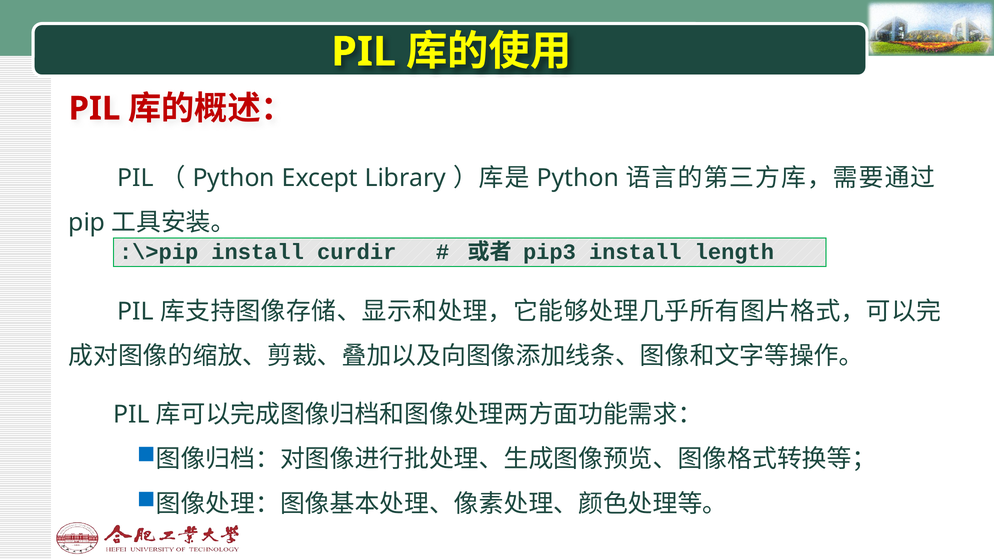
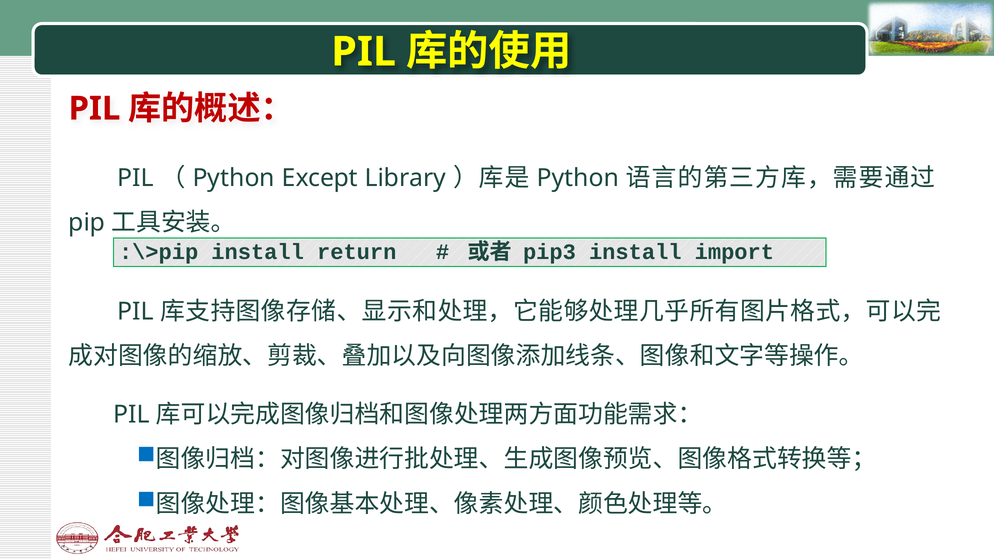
curdir: curdir -> return
length: length -> import
